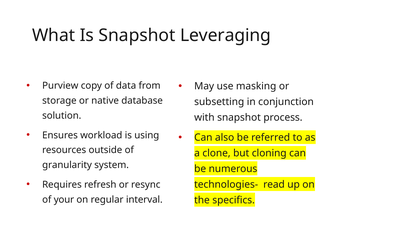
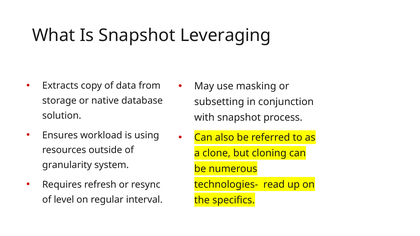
Purview: Purview -> Extracts
your: your -> level
